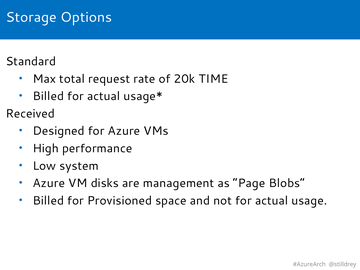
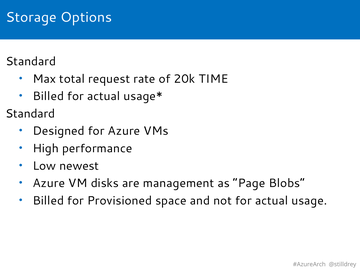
Received at (30, 114): Received -> Standard
system: system -> newest
